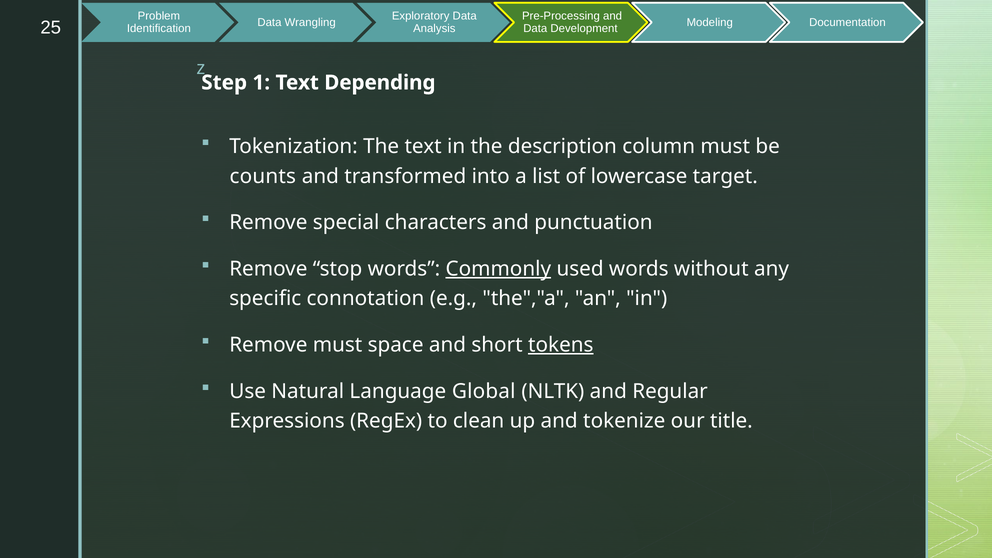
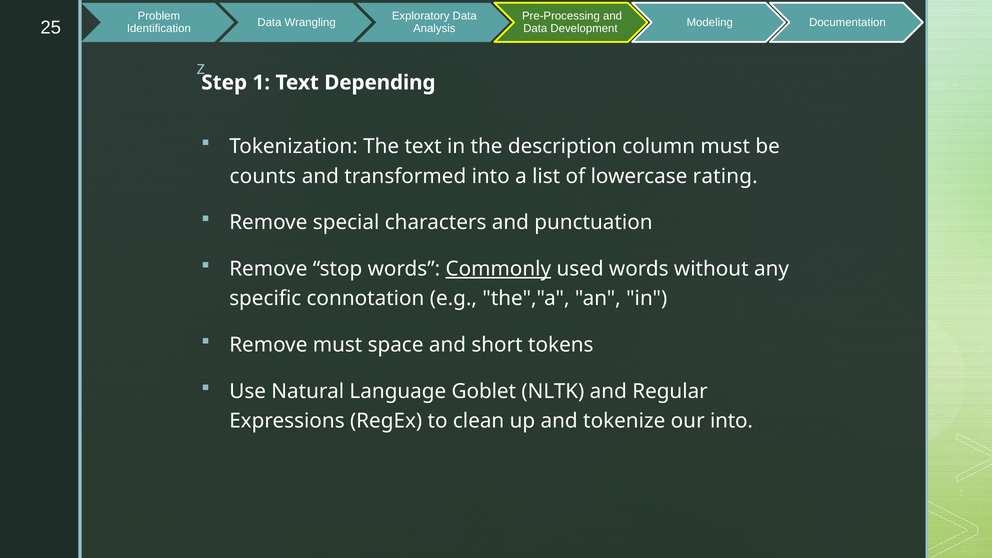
target: target -> rating
tokens underline: present -> none
Global: Global -> Goblet
our title: title -> into
